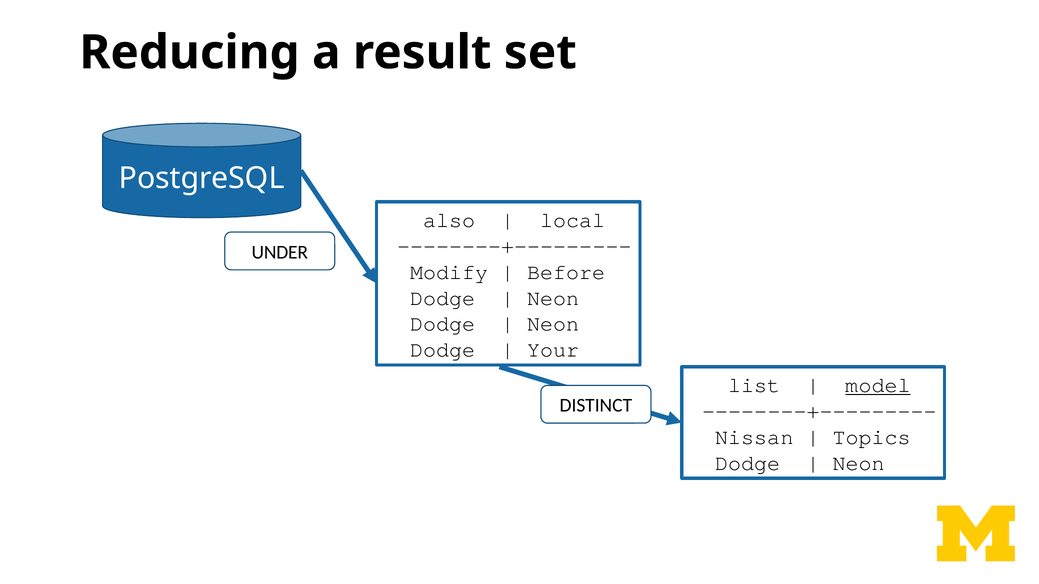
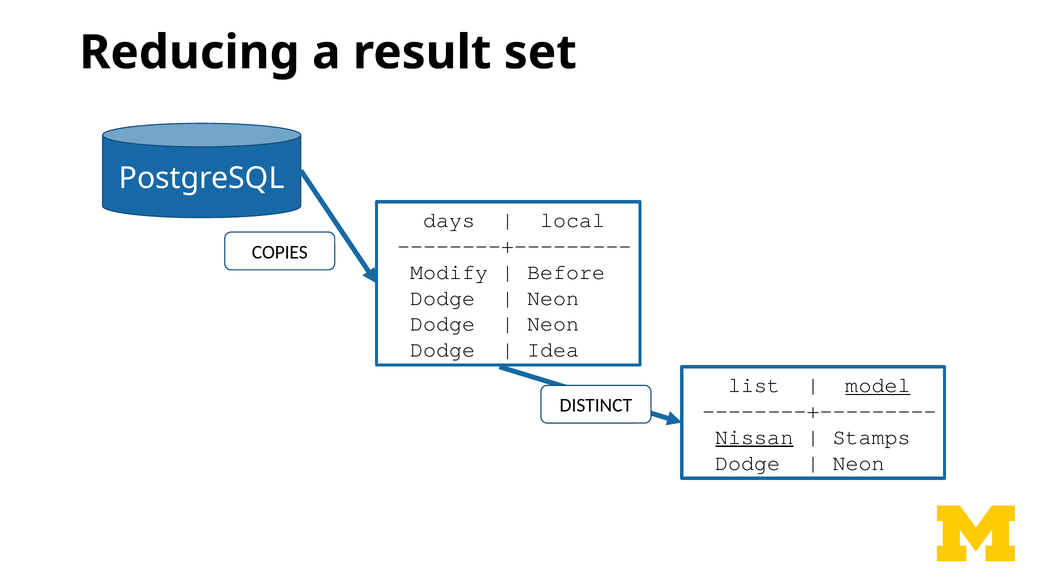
also: also -> days
UNDER: UNDER -> COPIES
Your: Your -> Idea
Nissan underline: none -> present
Topics: Topics -> Stamps
